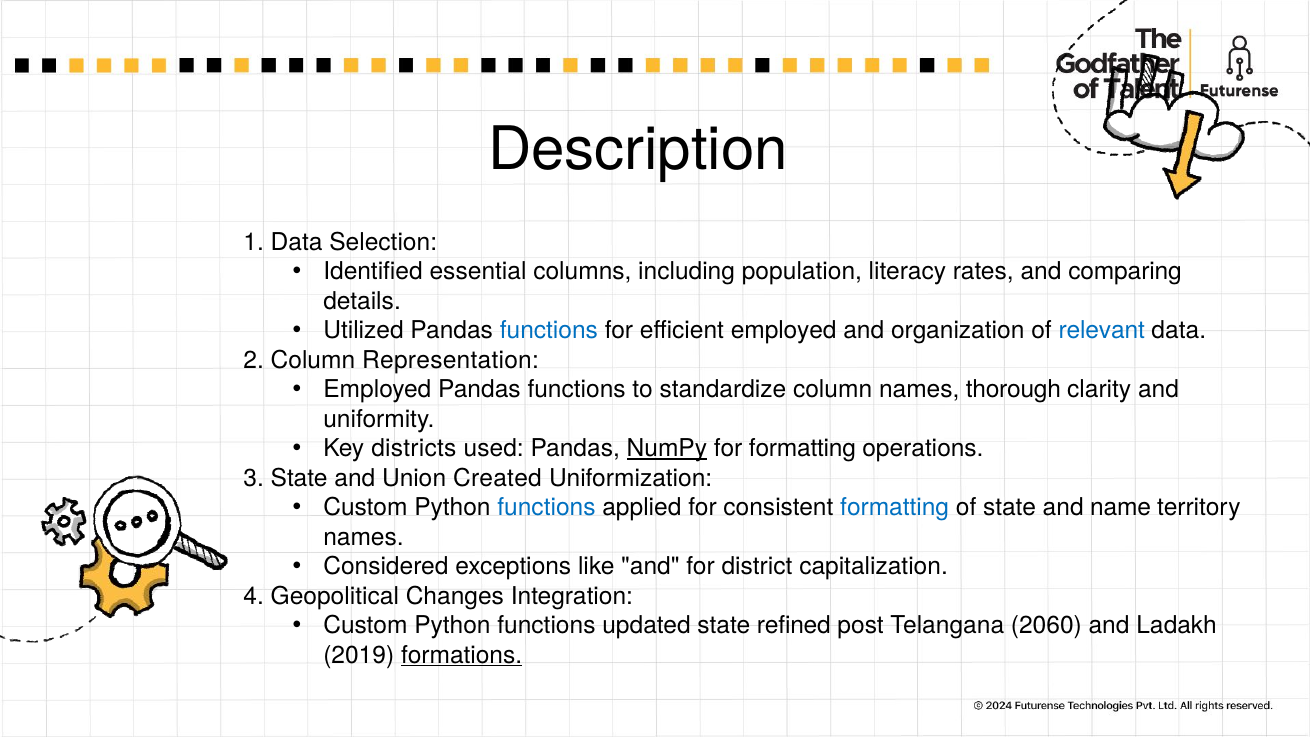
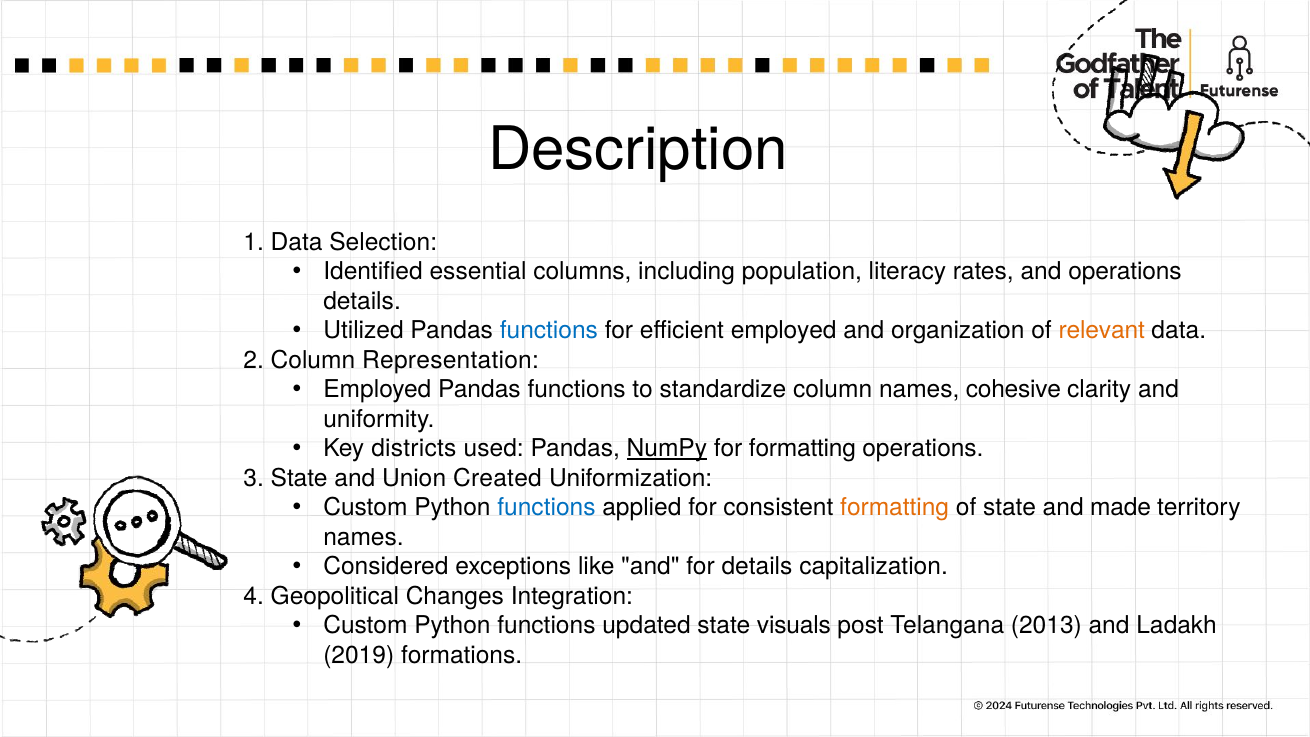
and comparing: comparing -> operations
relevant colour: blue -> orange
thorough: thorough -> cohesive
formatting at (895, 508) colour: blue -> orange
name: name -> made
for district: district -> details
refined: refined -> visuals
2060: 2060 -> 2013
formations underline: present -> none
